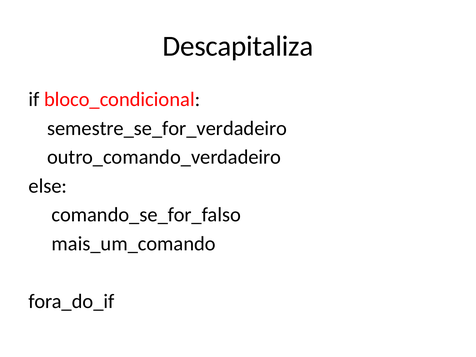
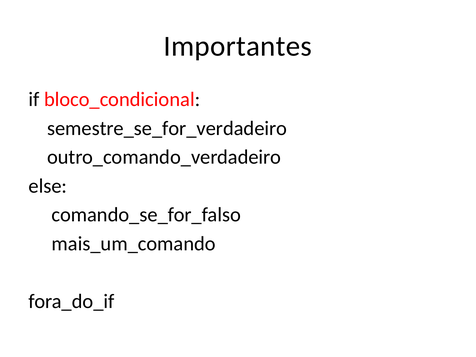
Descapitaliza: Descapitaliza -> Importantes
